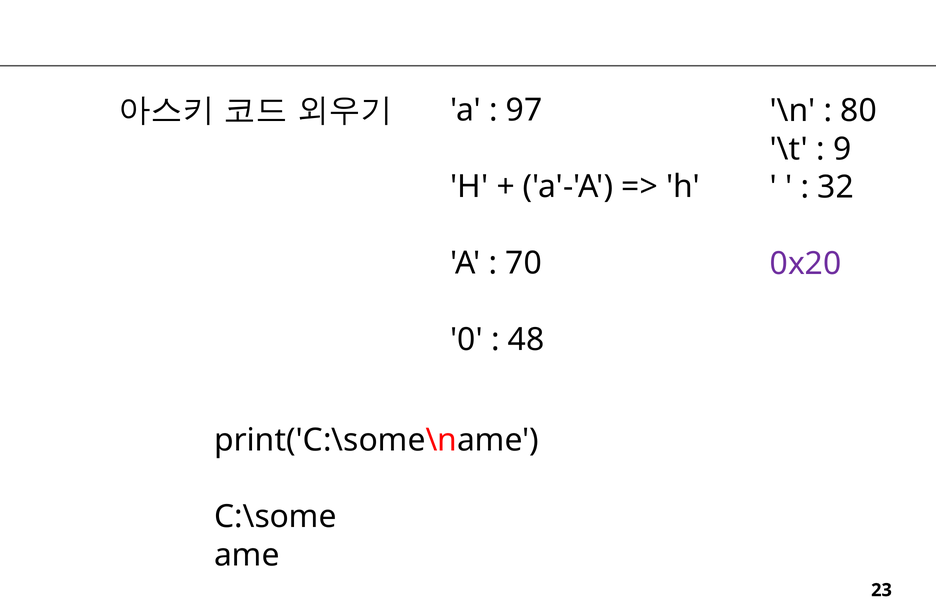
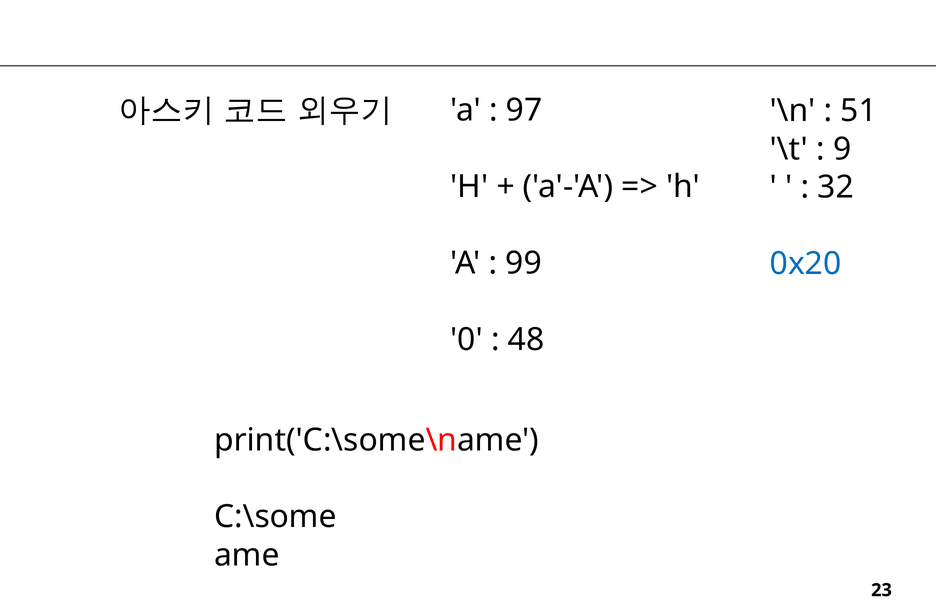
80: 80 -> 51
70: 70 -> 99
0x20 colour: purple -> blue
